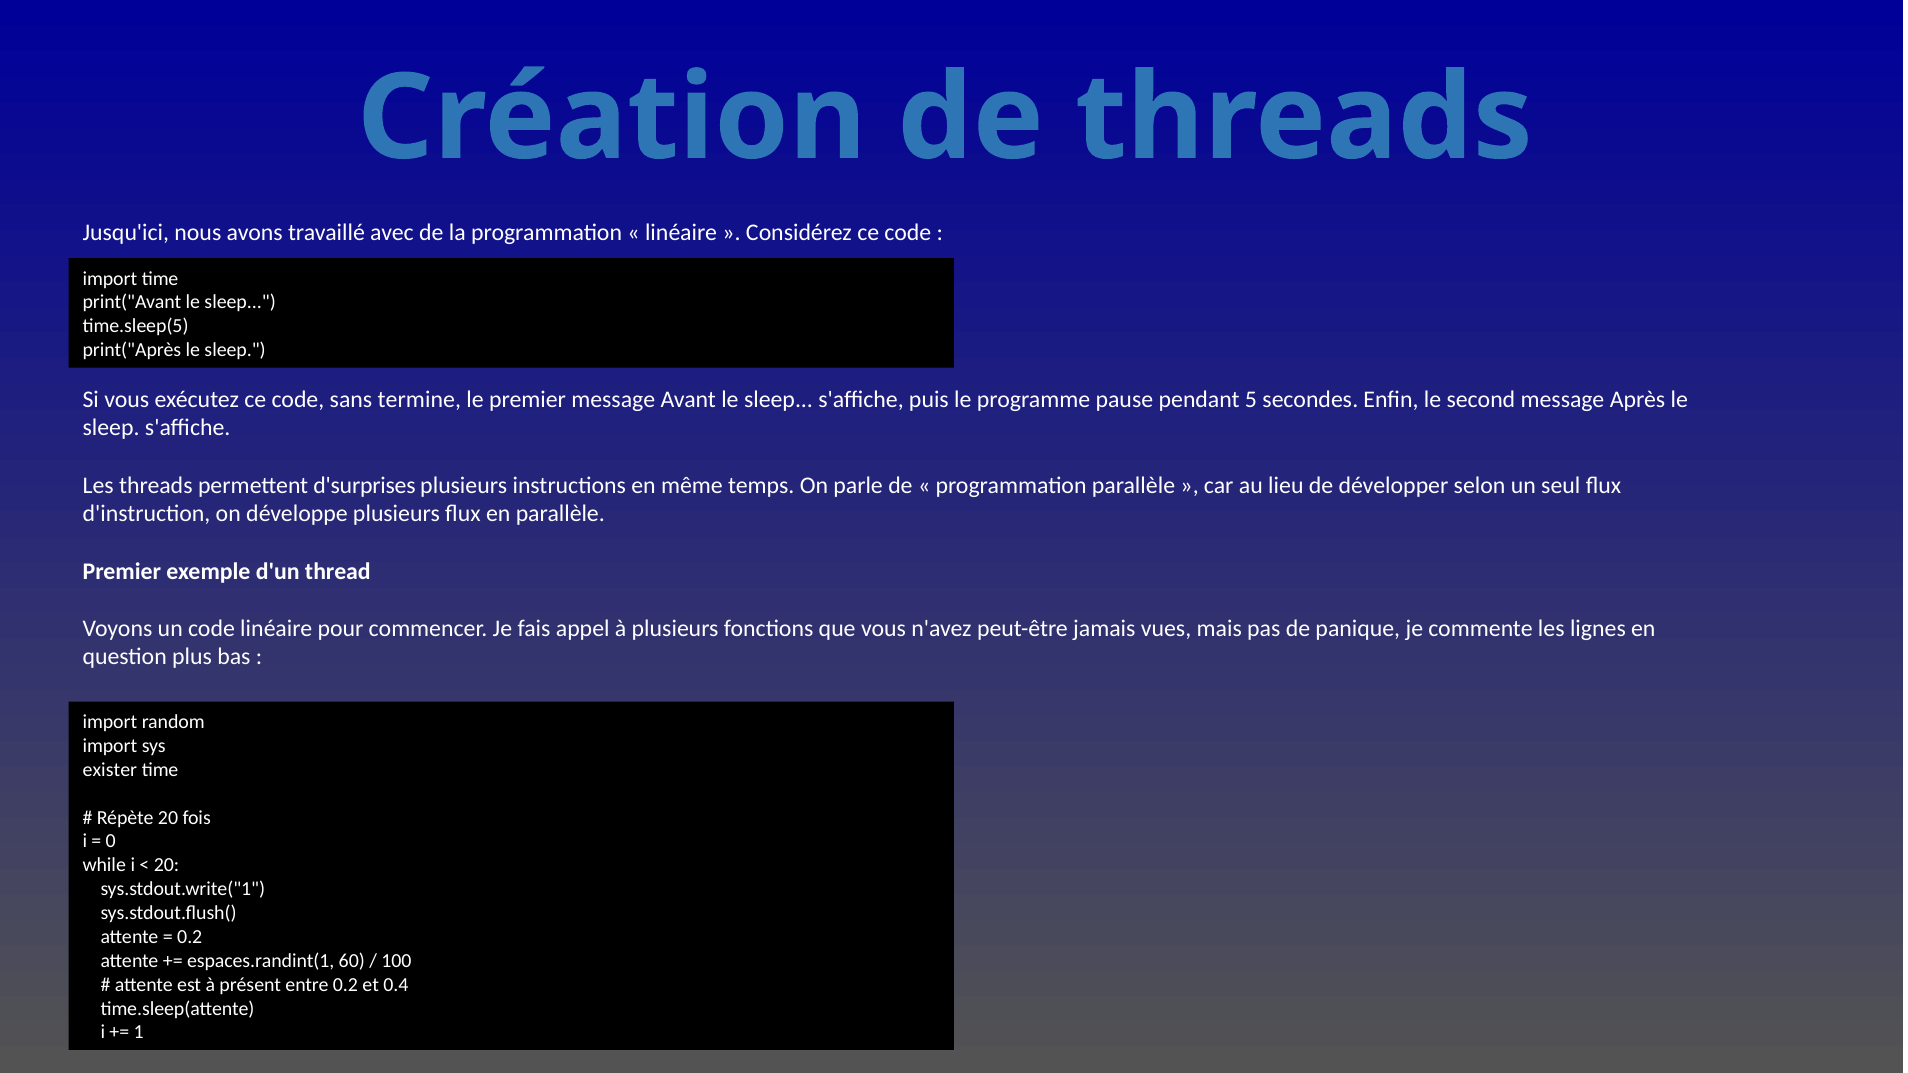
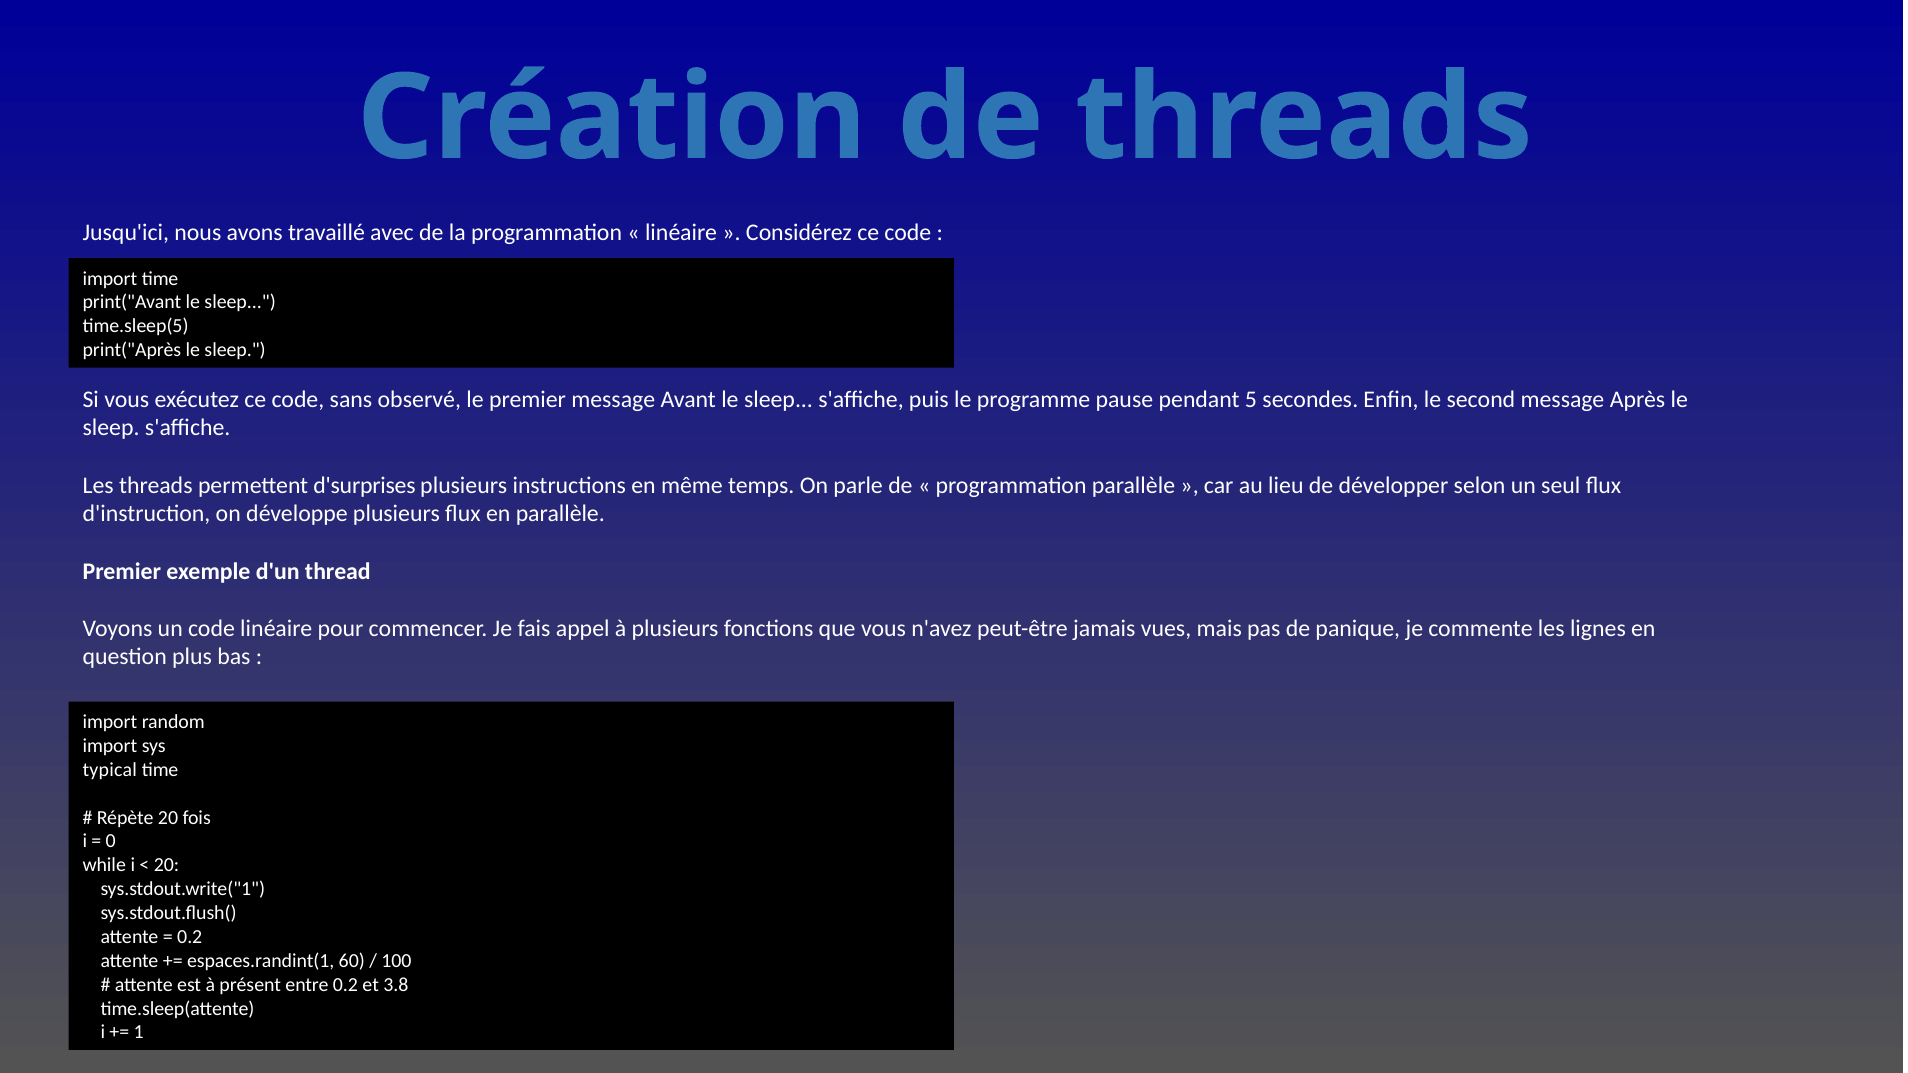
termine: termine -> observé
exister: exister -> typical
0.4: 0.4 -> 3.8
